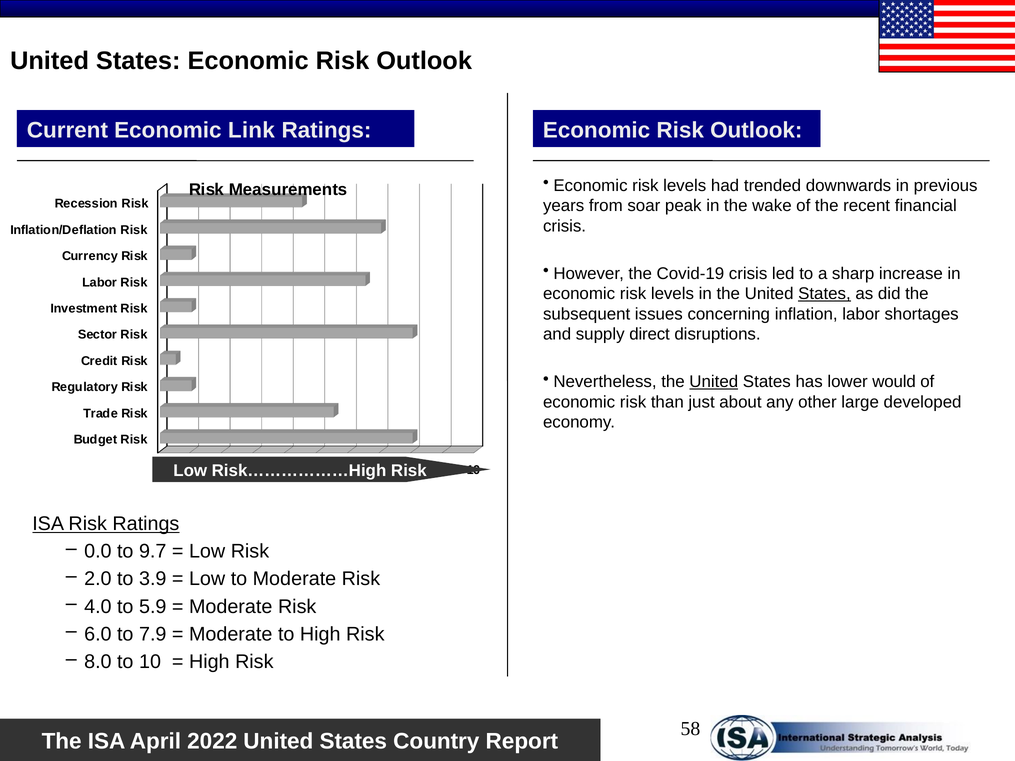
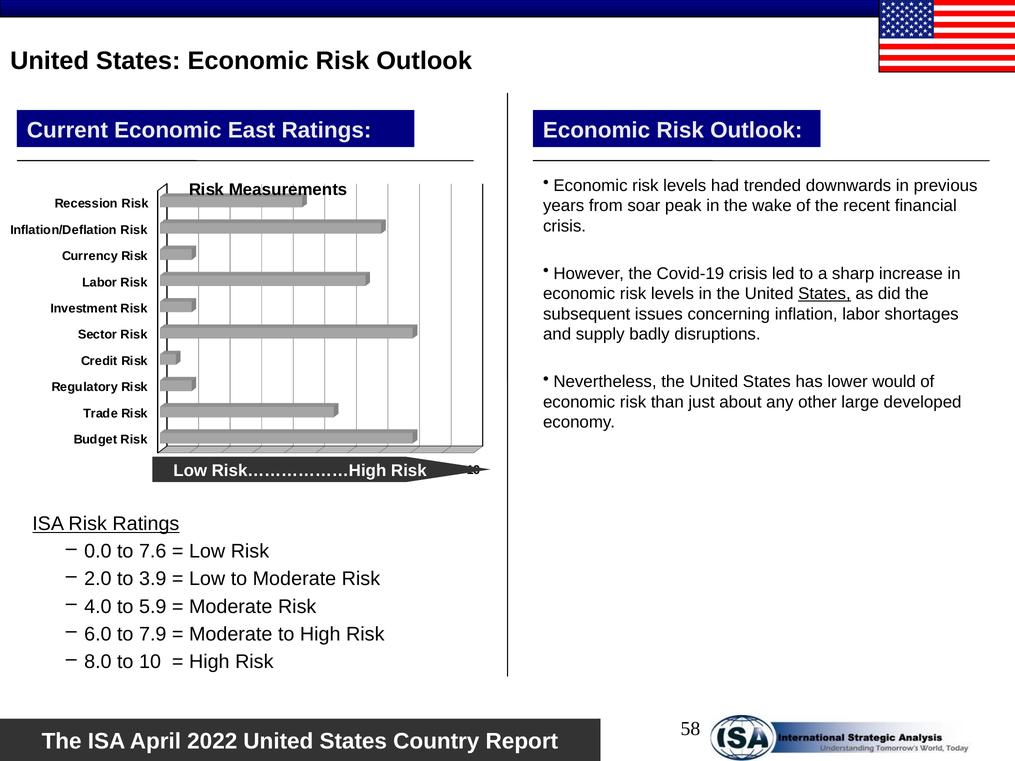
Link: Link -> East
direct: direct -> badly
United at (714, 382) underline: present -> none
9.7: 9.7 -> 7.6
